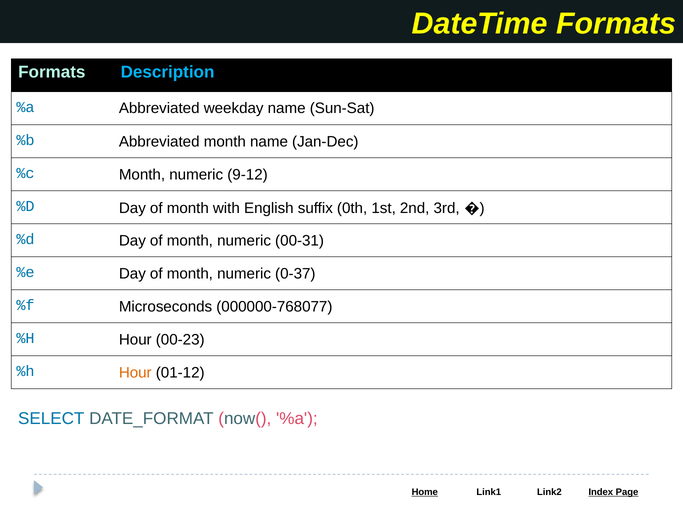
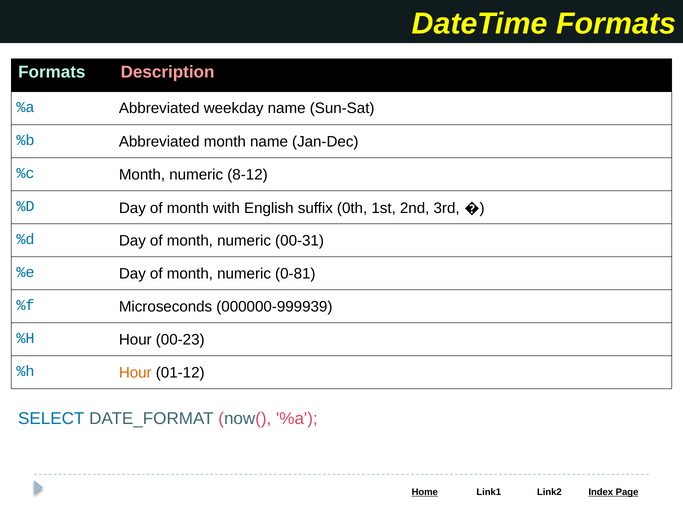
Description colour: light blue -> pink
9-12: 9-12 -> 8-12
0-37: 0-37 -> 0-81
000000-768077: 000000-768077 -> 000000-999939
